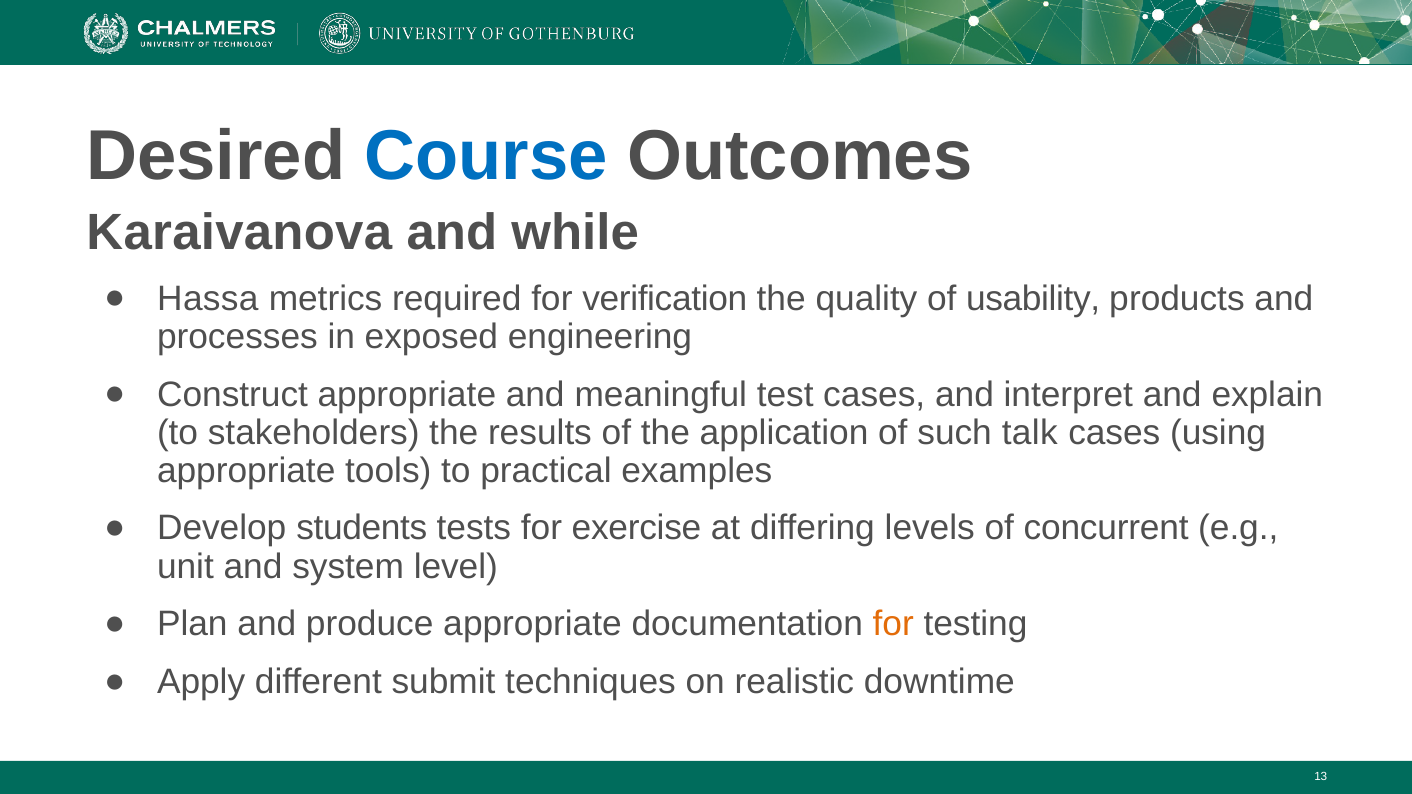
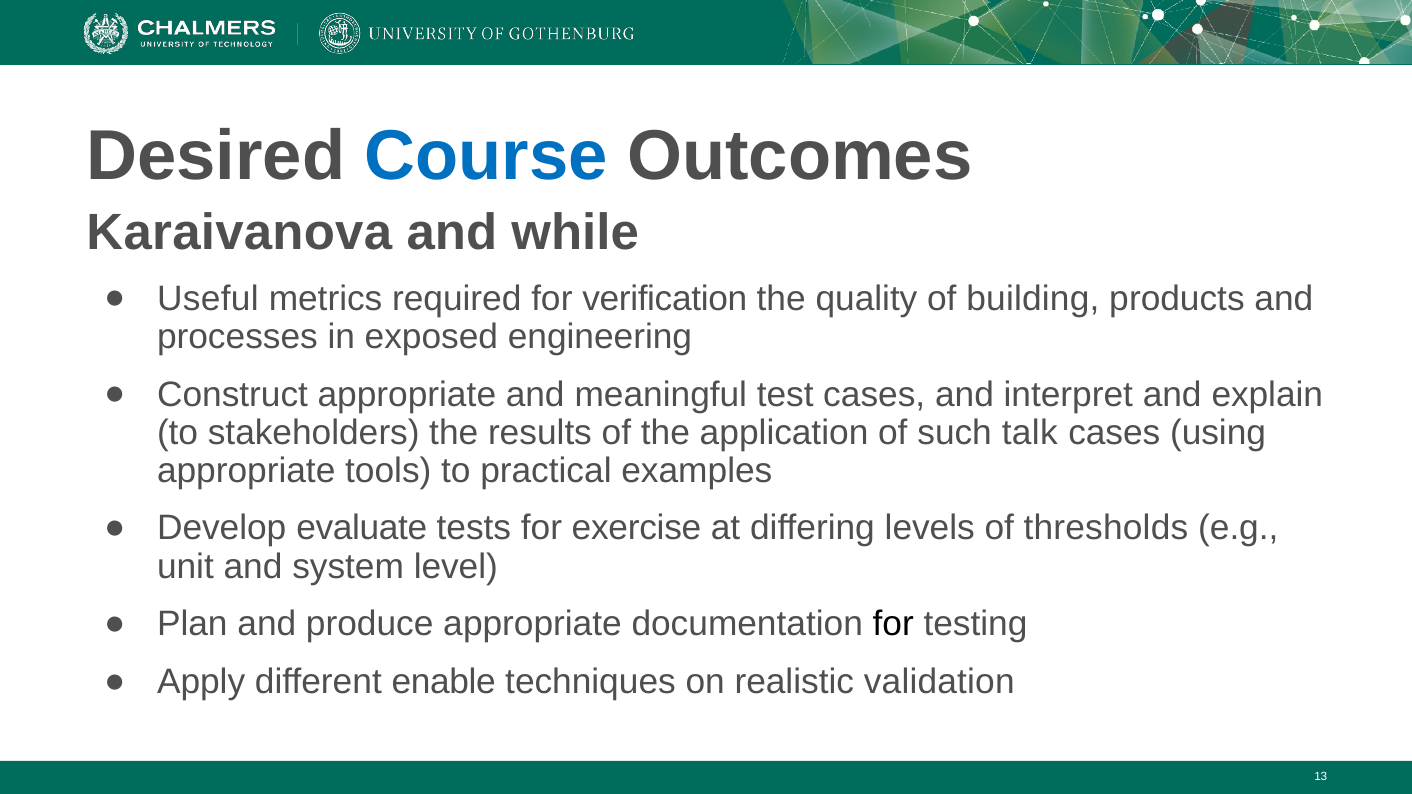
Hassa: Hassa -> Useful
usability: usability -> building
students: students -> evaluate
concurrent: concurrent -> thresholds
for at (893, 624) colour: orange -> black
submit: submit -> enable
downtime: downtime -> validation
